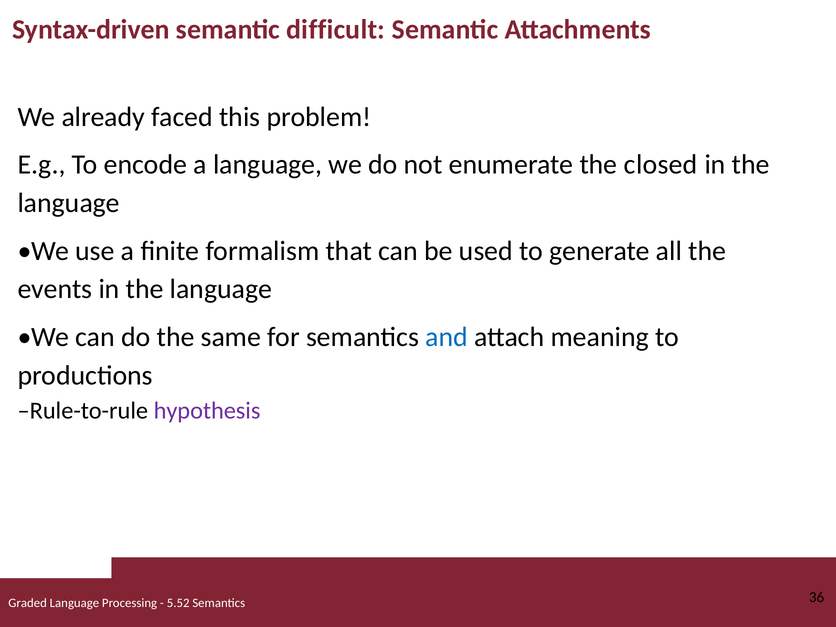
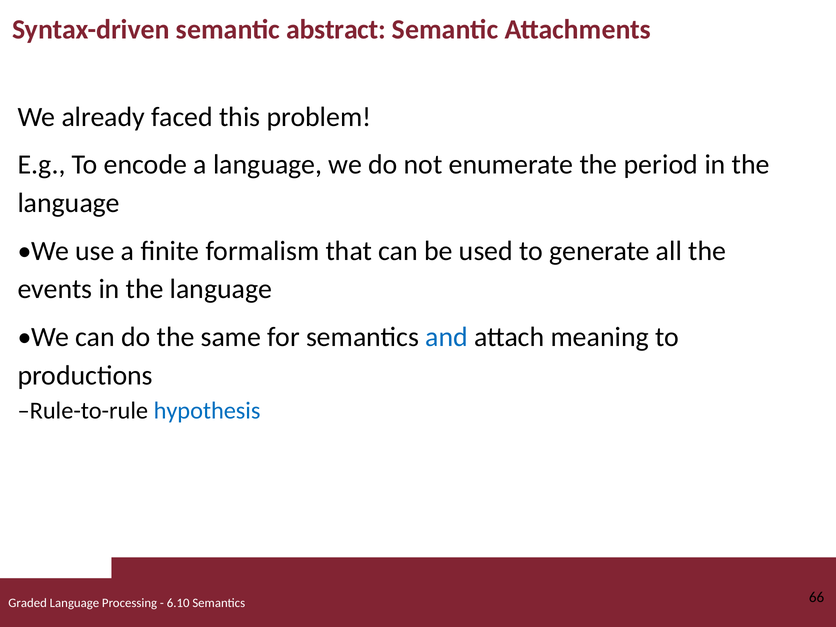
difficult: difficult -> abstract
closed: closed -> period
hypothesis colour: purple -> blue
5.52: 5.52 -> 6.10
36: 36 -> 66
